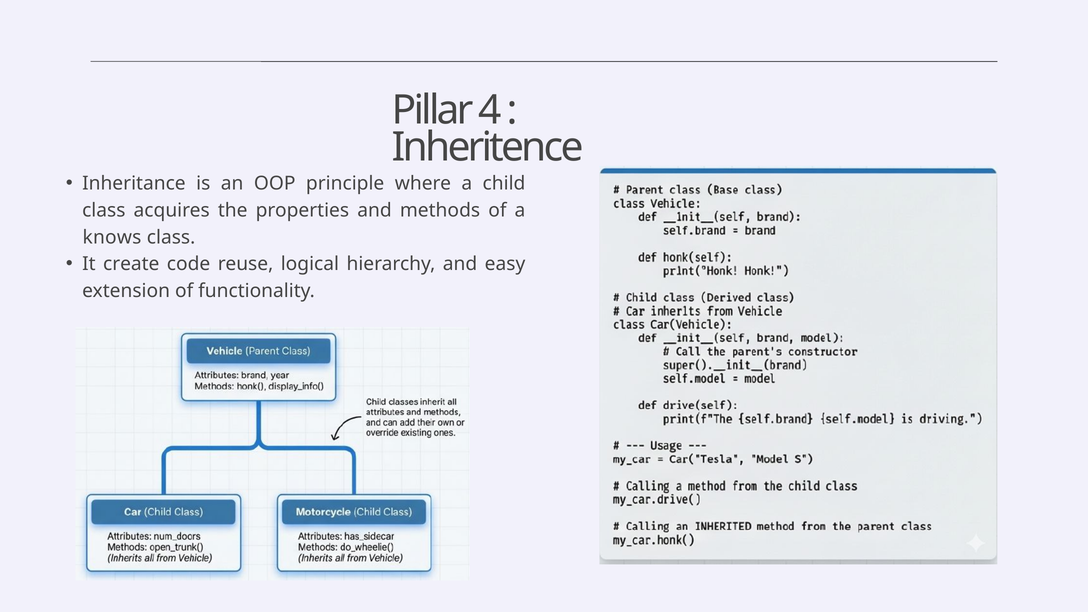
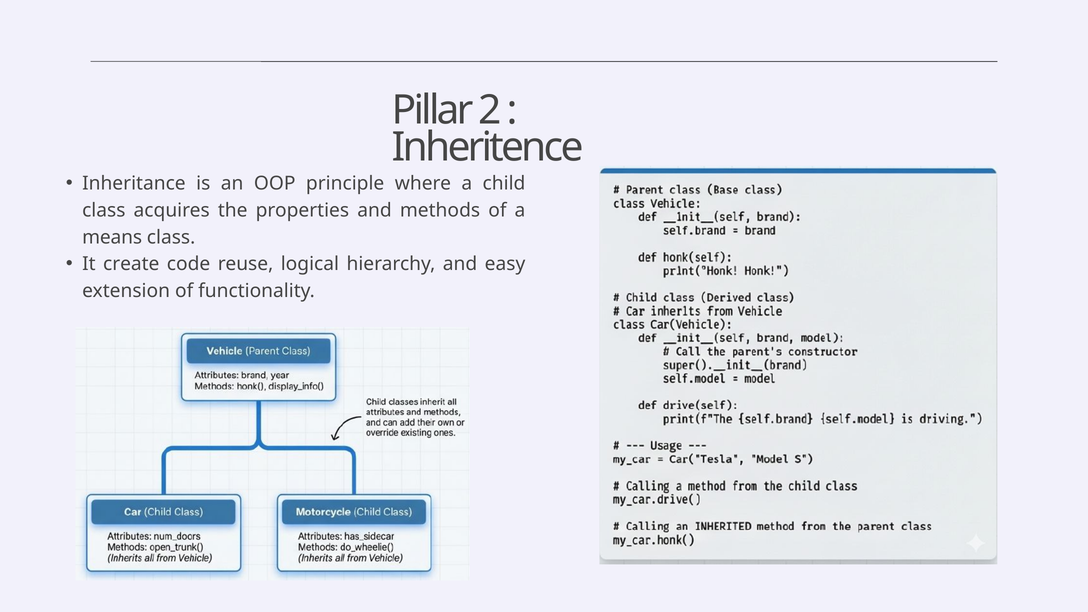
4: 4 -> 2
knows: knows -> means
